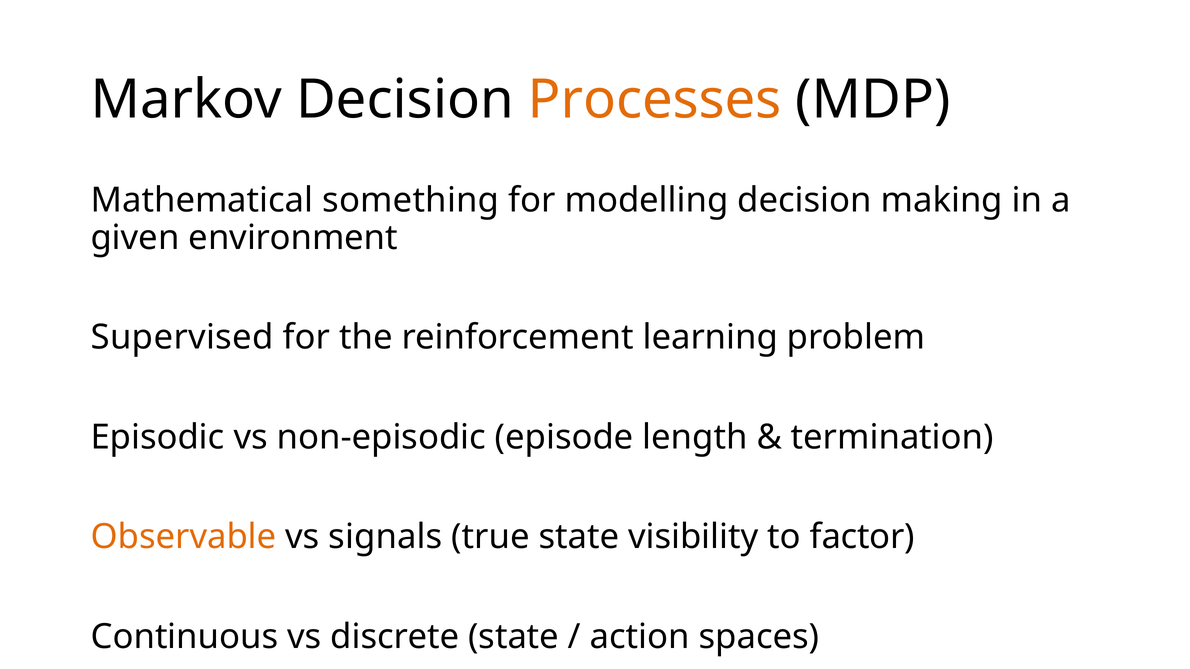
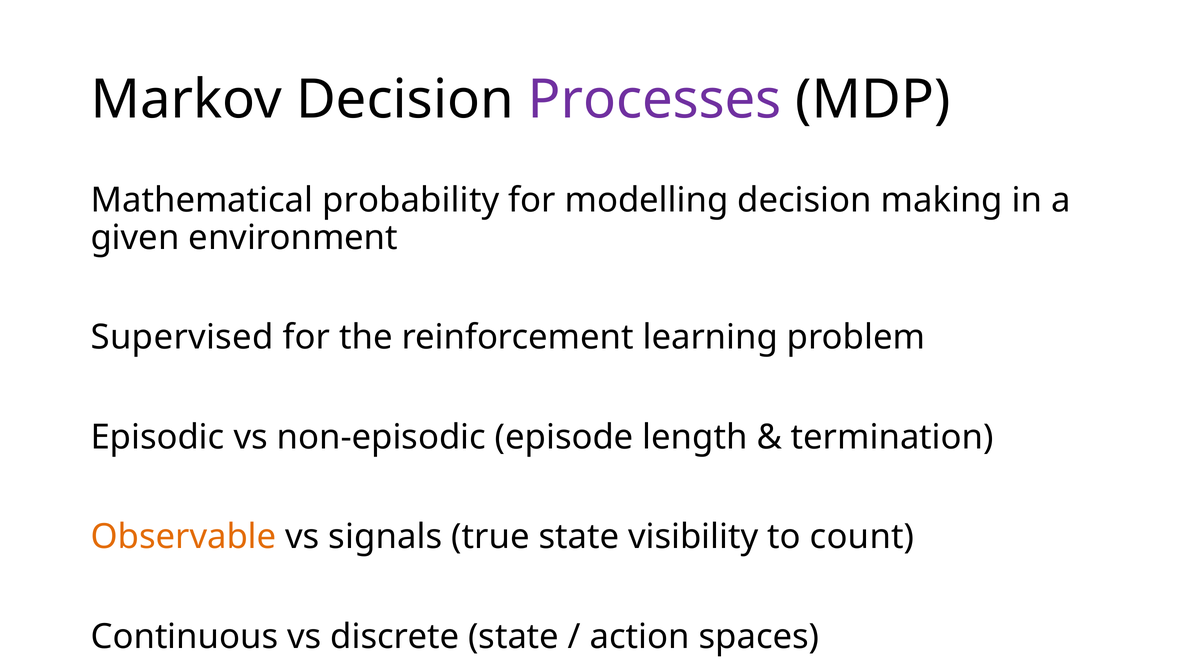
Processes colour: orange -> purple
something: something -> probability
factor: factor -> count
